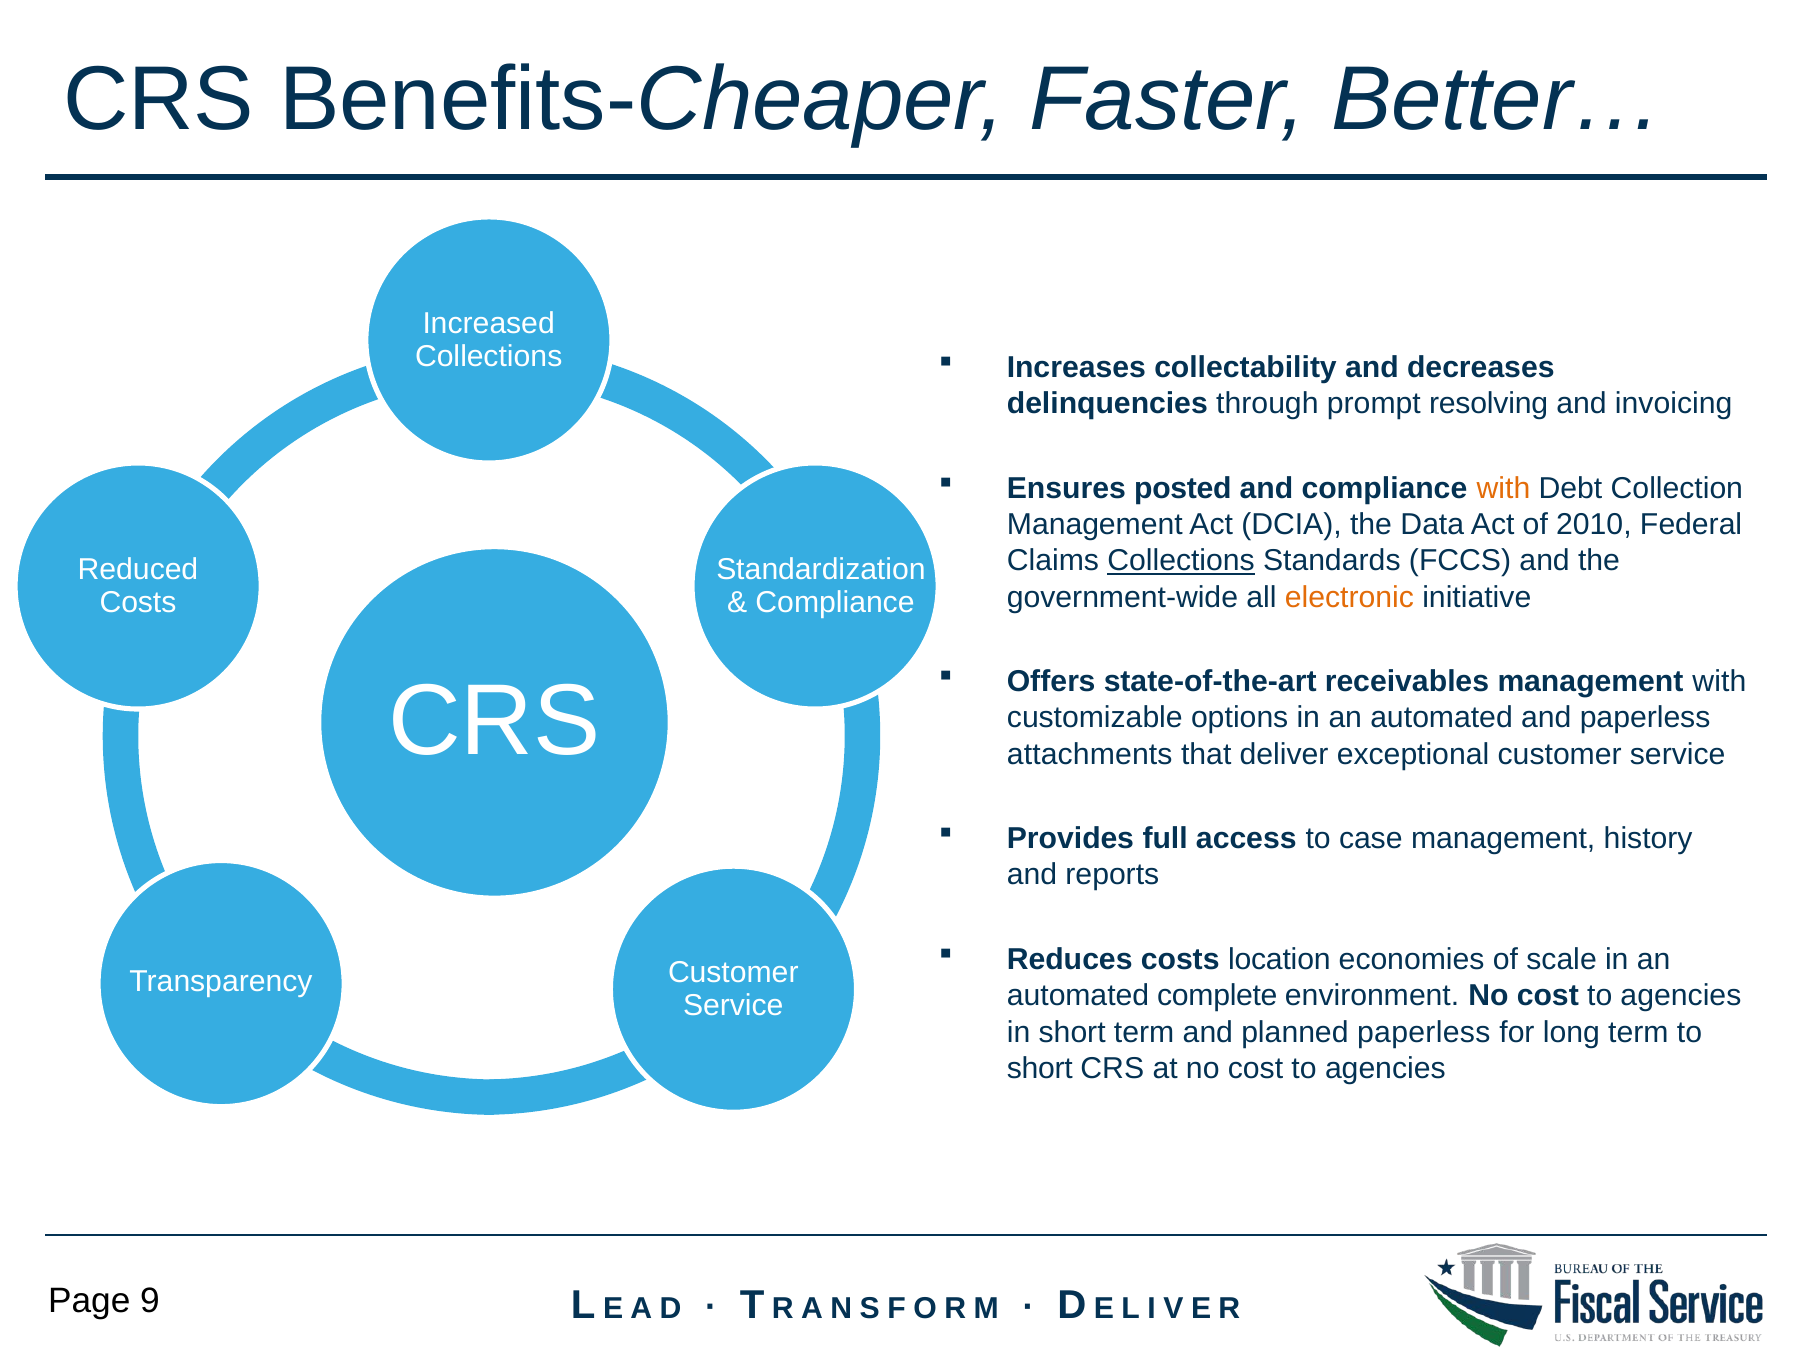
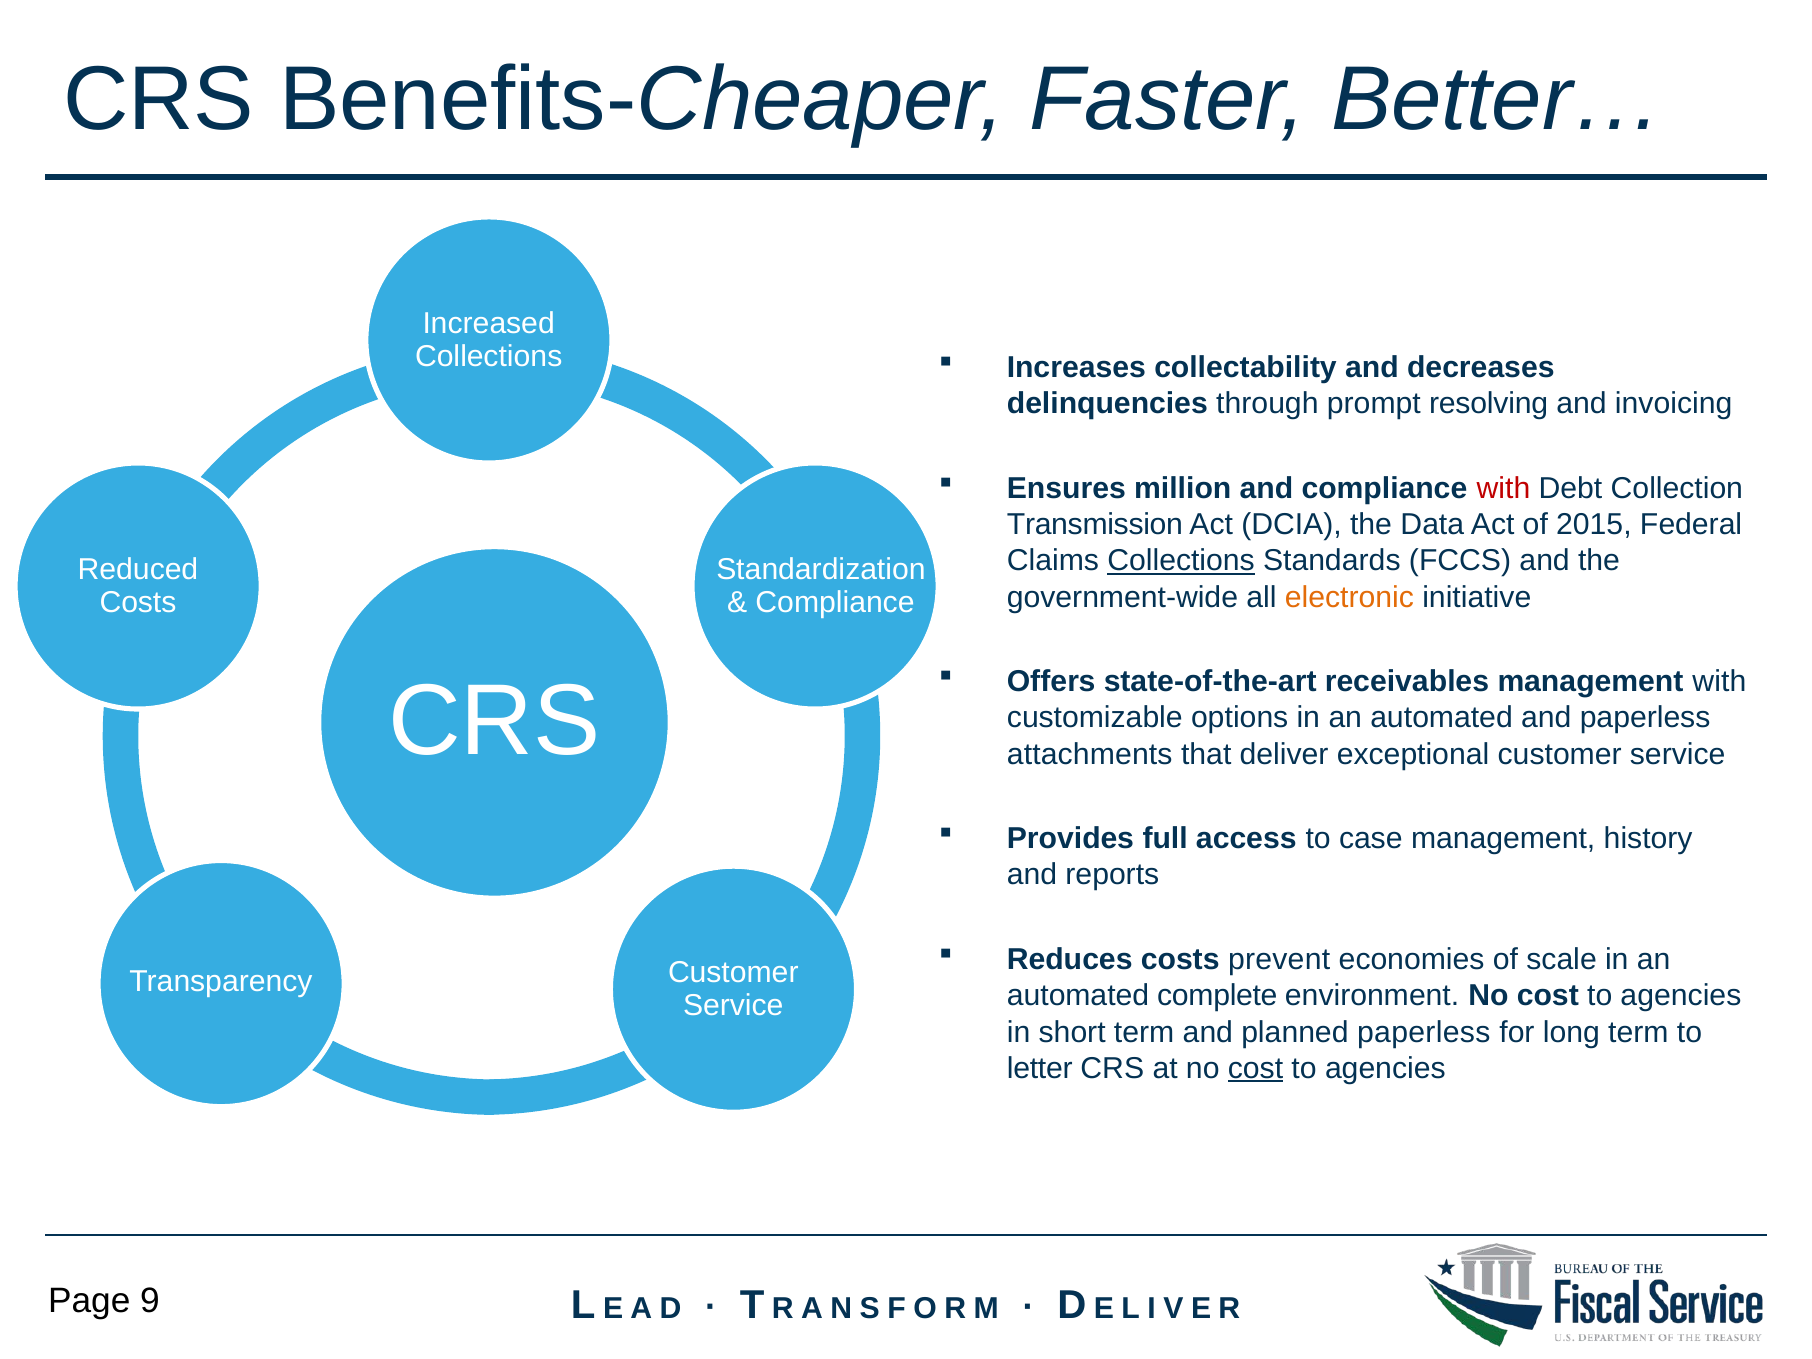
posted: posted -> million
with at (1503, 488) colour: orange -> red
Management at (1095, 525): Management -> Transmission
2010: 2010 -> 2015
location: location -> prevent
short at (1040, 1068): short -> letter
cost at (1256, 1068) underline: none -> present
